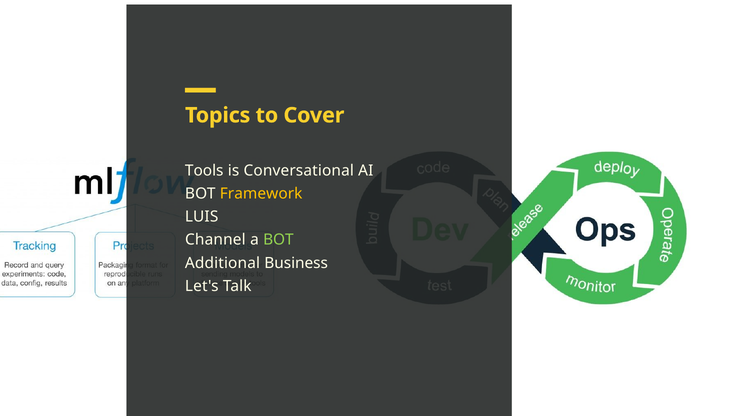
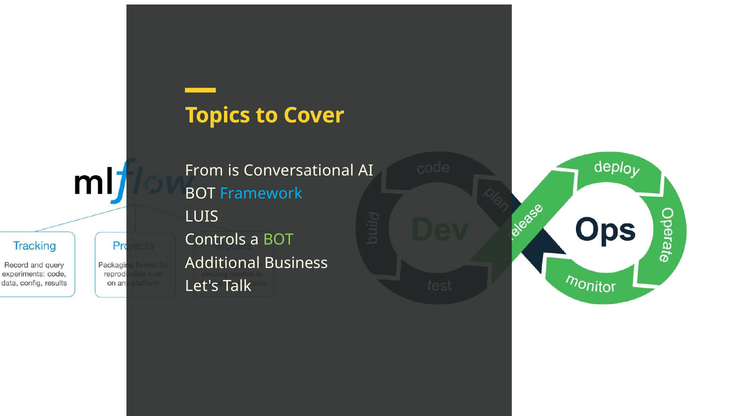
Tools: Tools -> From
Framework colour: yellow -> light blue
Channel: Channel -> Controls
